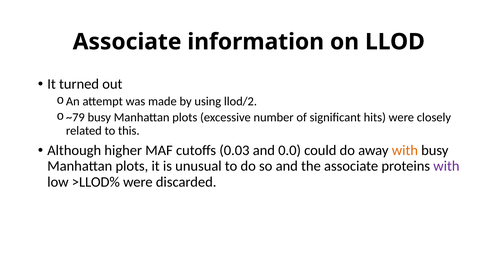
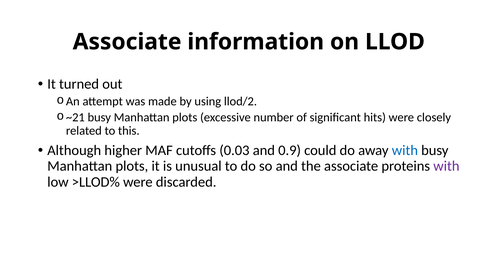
~79: ~79 -> ~21
0.0: 0.0 -> 0.9
with at (405, 151) colour: orange -> blue
